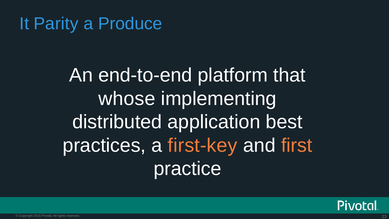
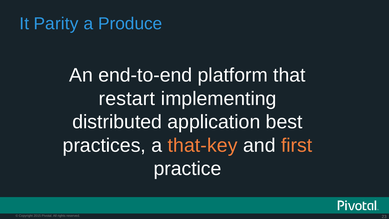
whose: whose -> restart
first-key: first-key -> that-key
